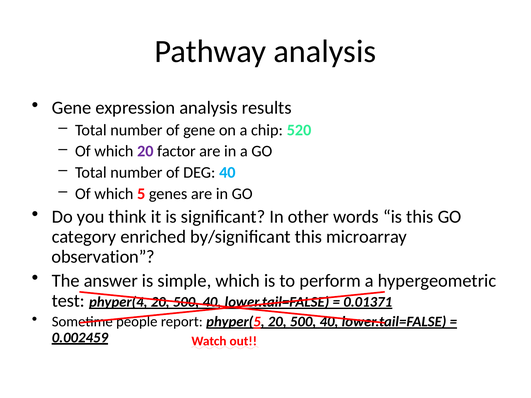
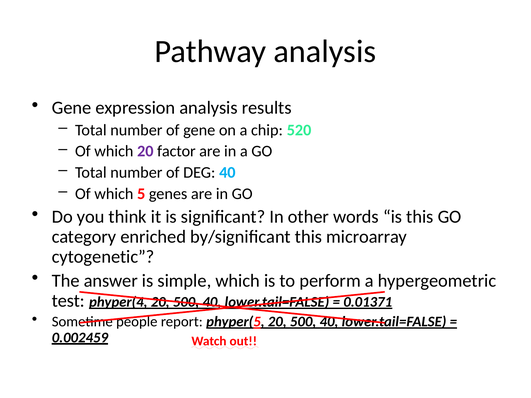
observation: observation -> cytogenetic
